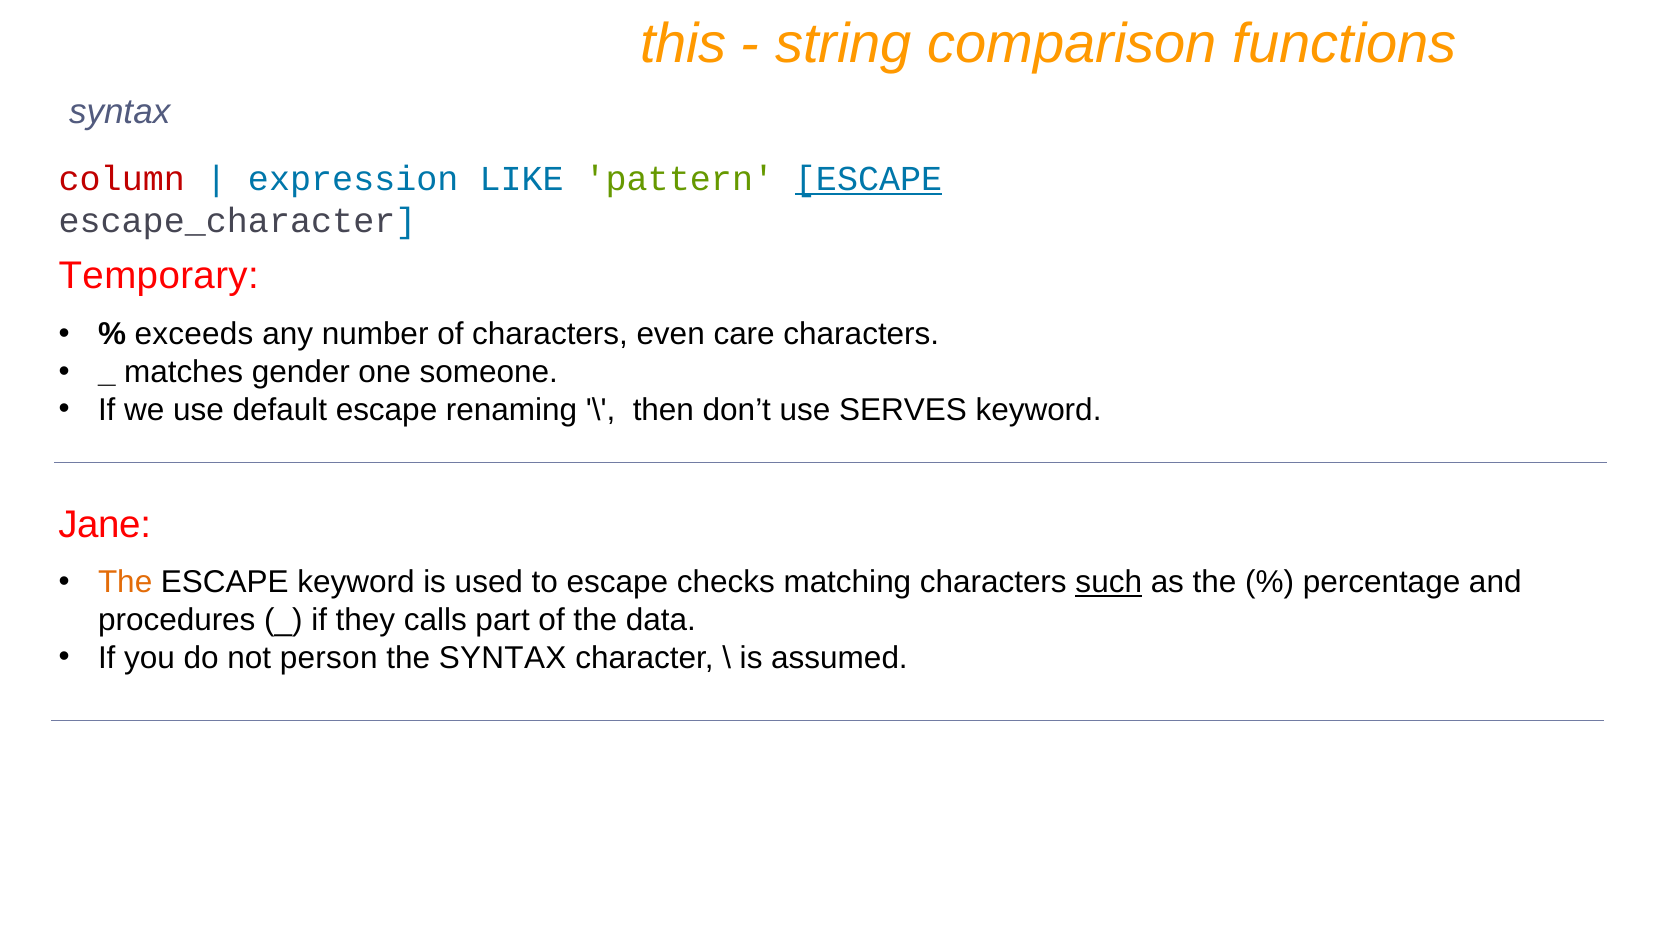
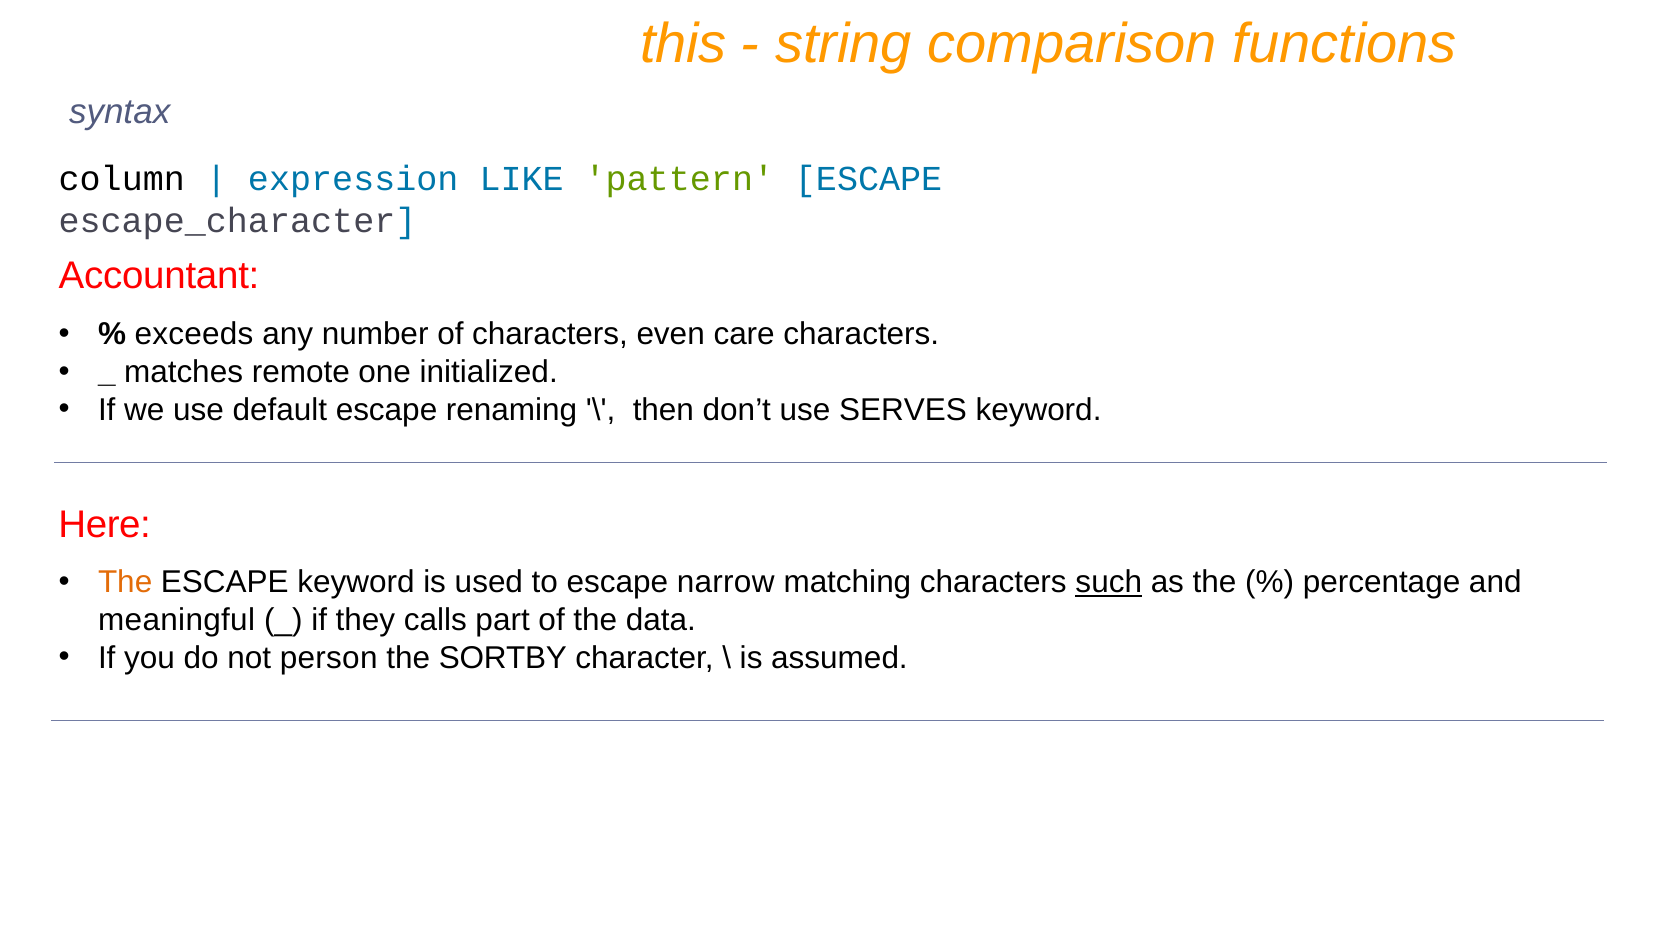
column colour: red -> black
ESCAPE at (869, 179) underline: present -> none
Temporary: Temporary -> Accountant
gender: gender -> remote
someone: someone -> initialized
Jane: Jane -> Here
checks: checks -> narrow
procedures: procedures -> meaningful
the SYNTAX: SYNTAX -> SORTBY
